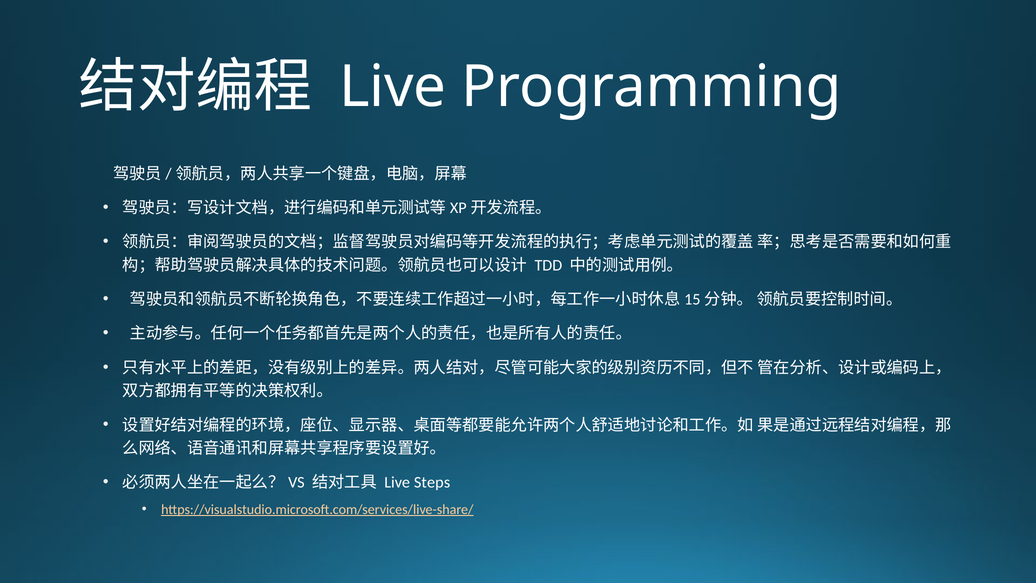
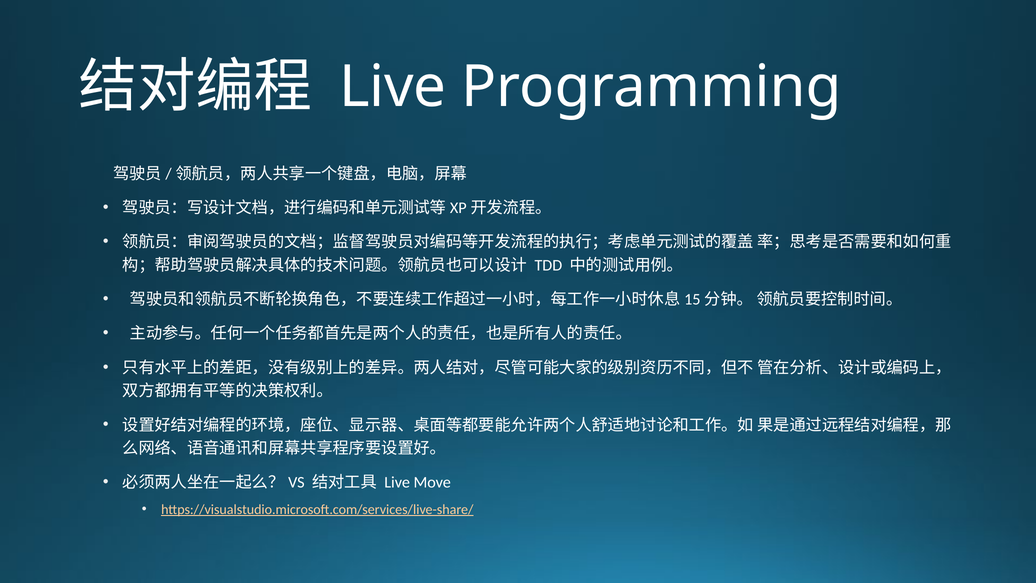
Steps: Steps -> Move
